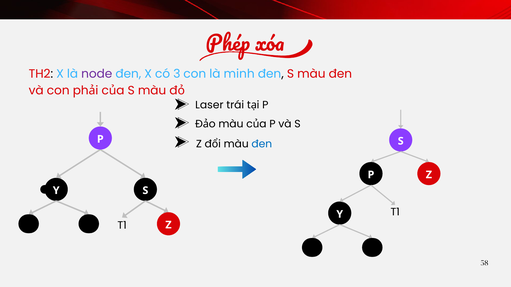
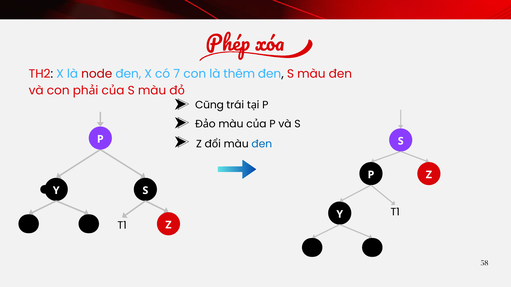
node colour: purple -> red
3: 3 -> 7
minh: minh -> thêm
Laser: Laser -> Cũng
